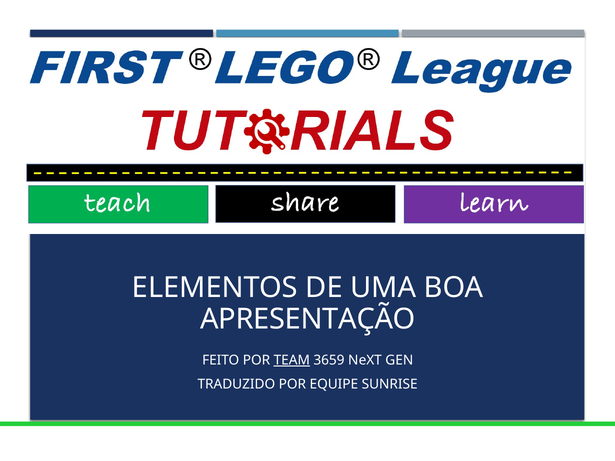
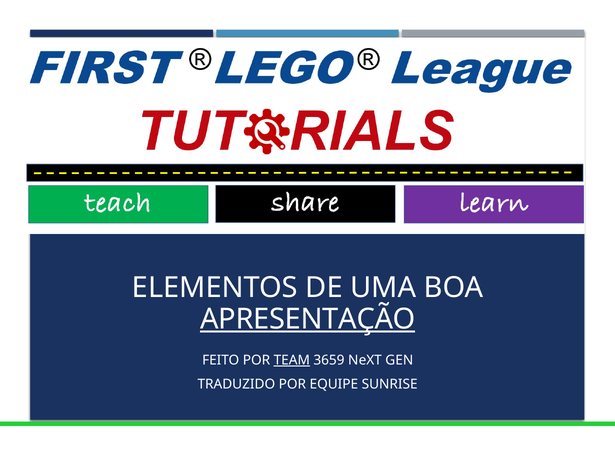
APRESENTAÇÃO underline: none -> present
